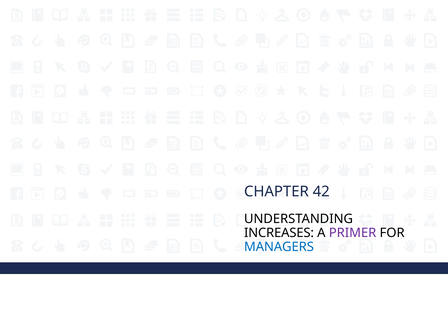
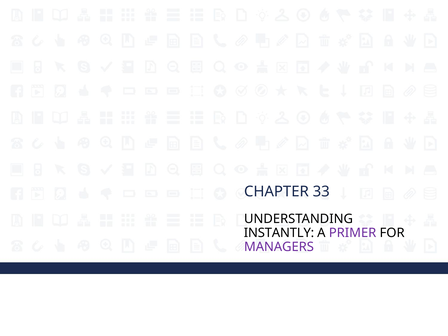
42: 42 -> 33
INCREASES: INCREASES -> INSTANTLY
MANAGERS colour: blue -> purple
